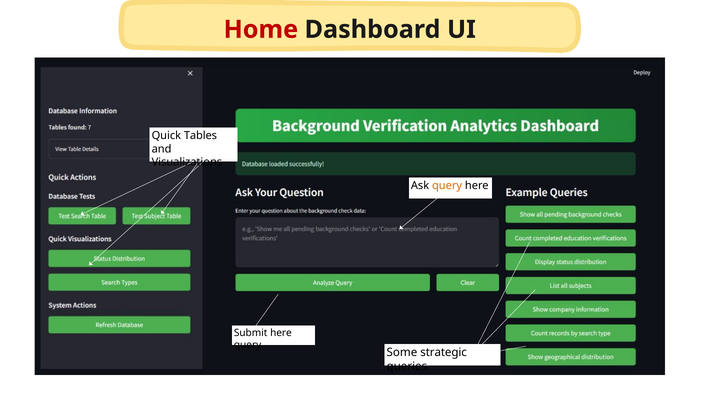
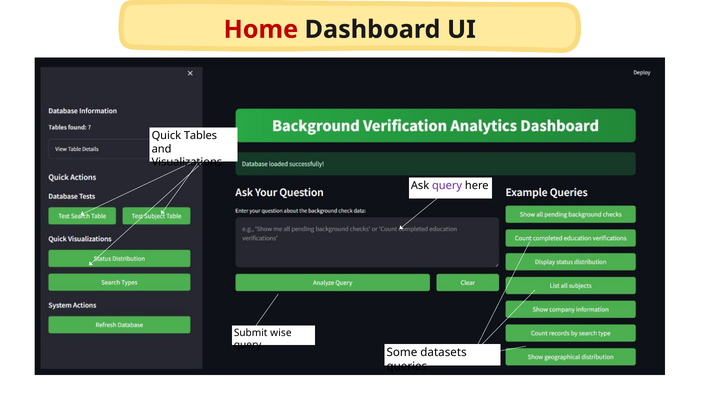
query at (447, 186) colour: orange -> purple
Submit here: here -> wise
strategic: strategic -> datasets
